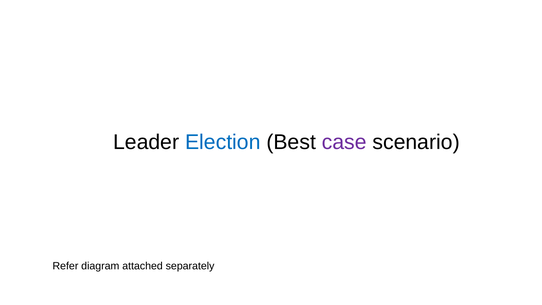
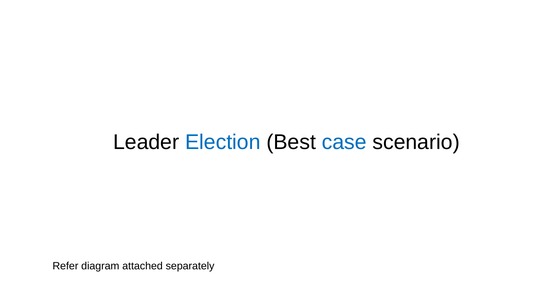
case colour: purple -> blue
